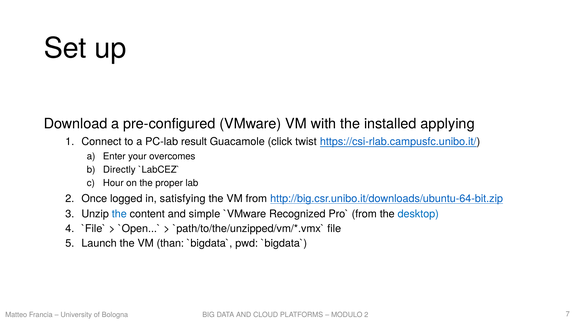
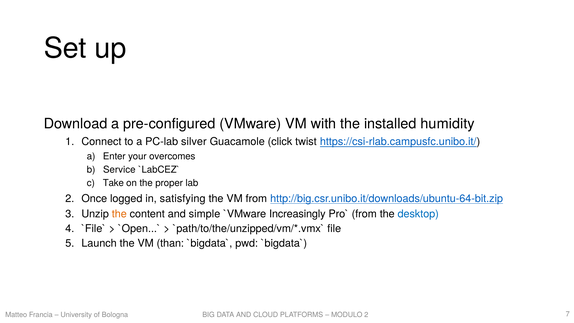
applying: applying -> humidity
result: result -> silver
Directly: Directly -> Service
Hour: Hour -> Take
the at (119, 214) colour: blue -> orange
Recognized: Recognized -> Increasingly
